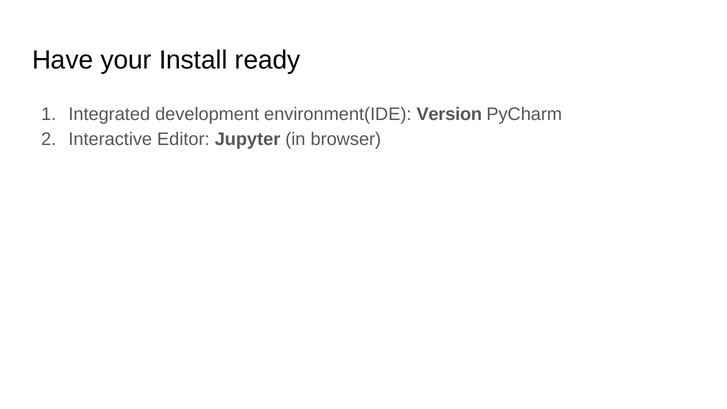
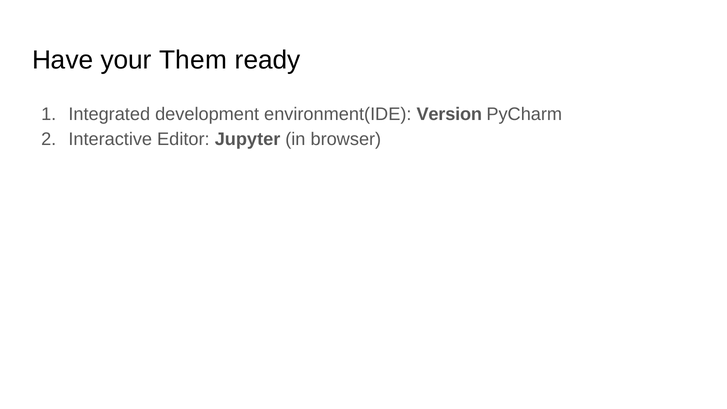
Install: Install -> Them
